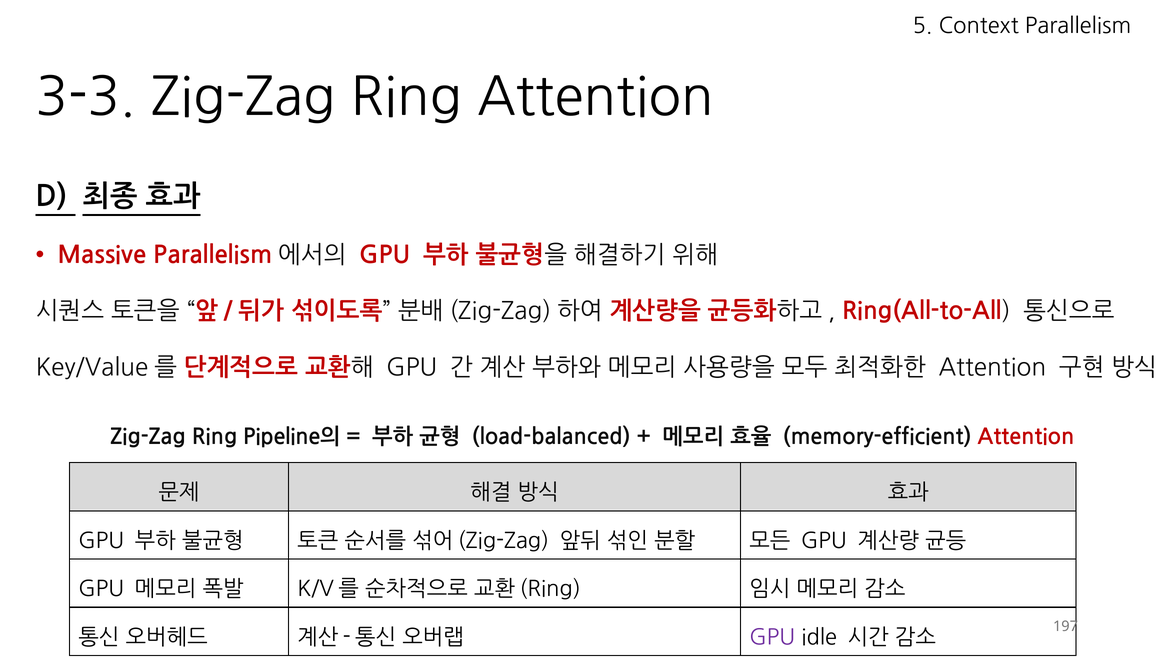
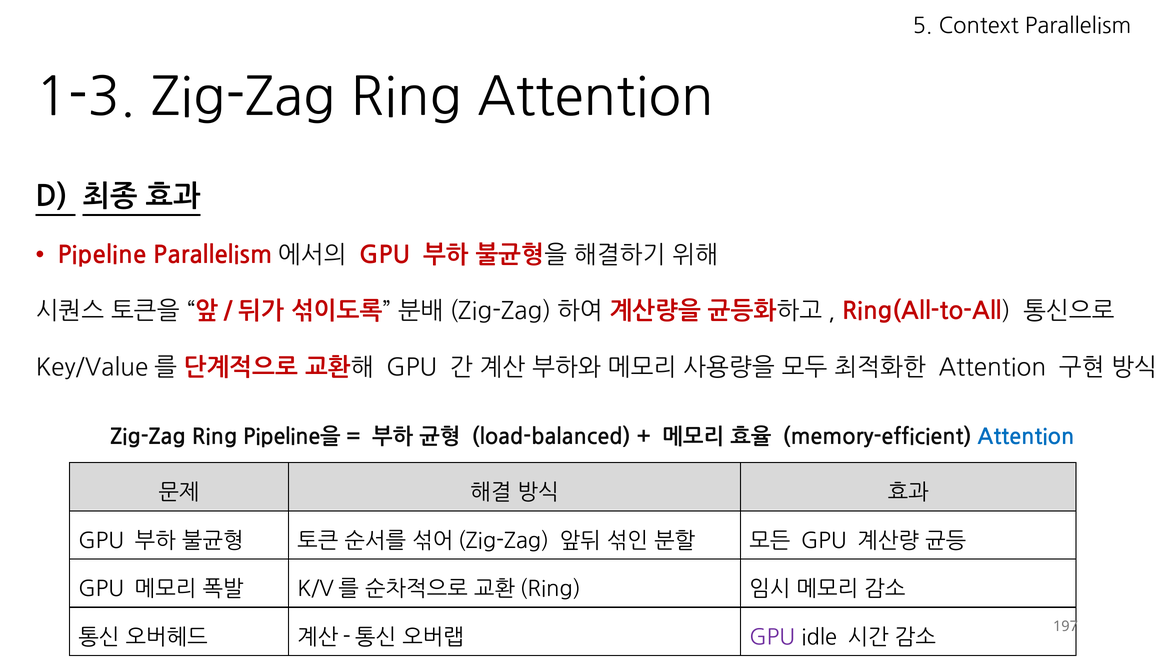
3-3: 3-3 -> 1-3
Massive: Massive -> Pipeline
Pipeline의: Pipeline의 -> Pipeline을
Attention at (1026, 437) colour: red -> blue
